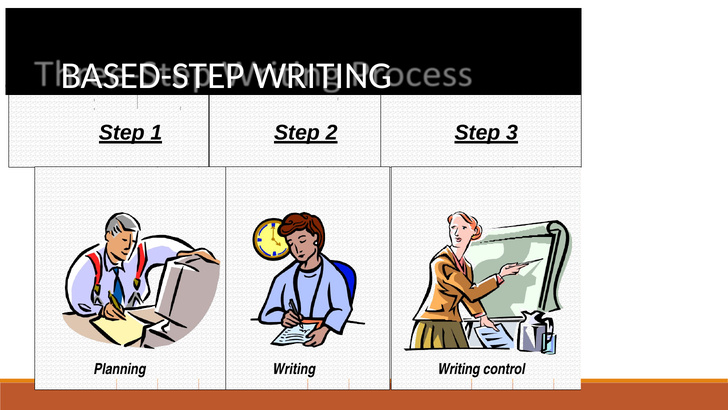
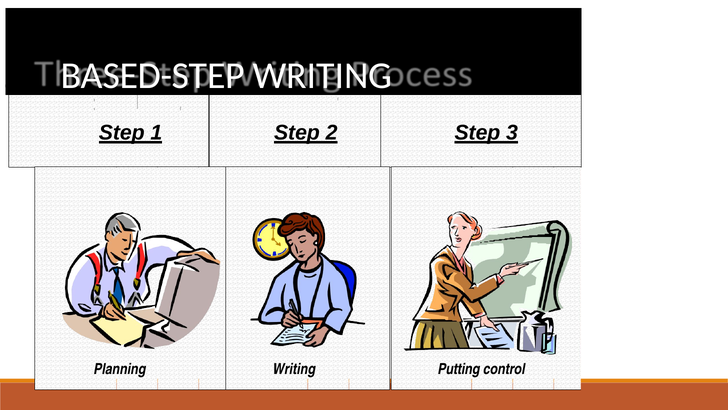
Writing Writing: Writing -> Putting
